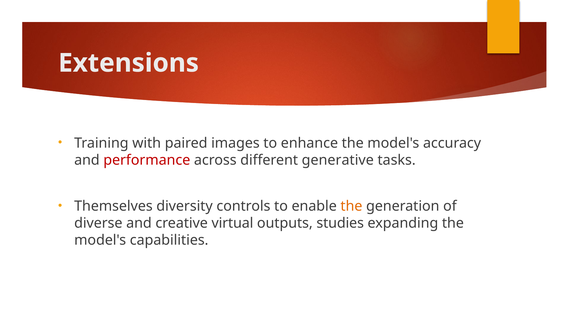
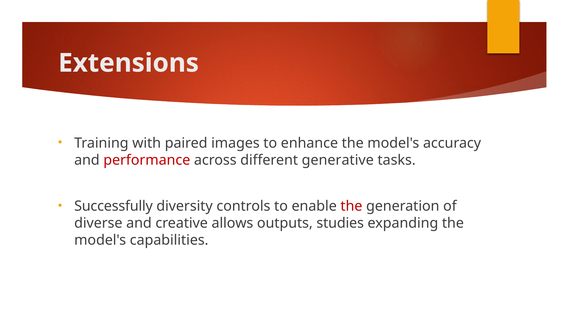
Themselves: Themselves -> Successfully
the at (351, 206) colour: orange -> red
virtual: virtual -> allows
